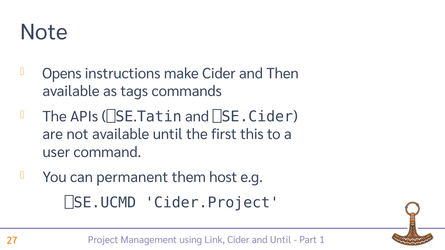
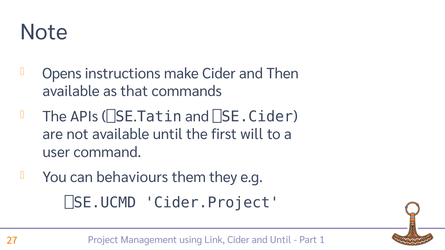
tags: tags -> that
this: this -> will
permanent: permanent -> behaviours
host: host -> they
